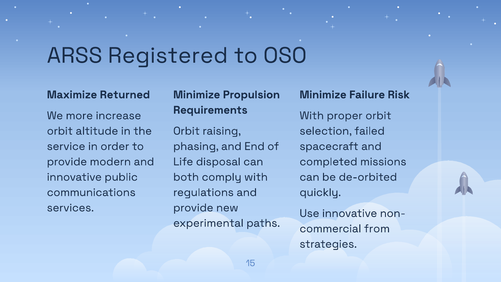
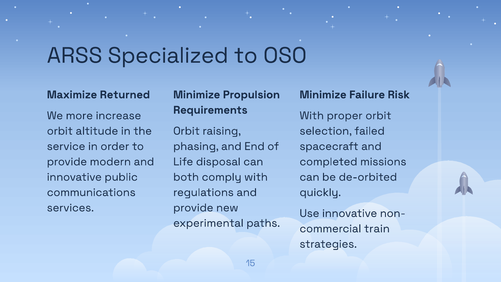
Registered: Registered -> Specialized
from: from -> train
